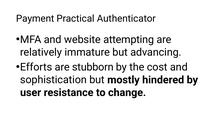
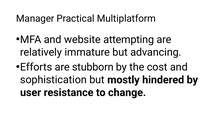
Payment: Payment -> Manager
Authenticator: Authenticator -> Multiplatform
